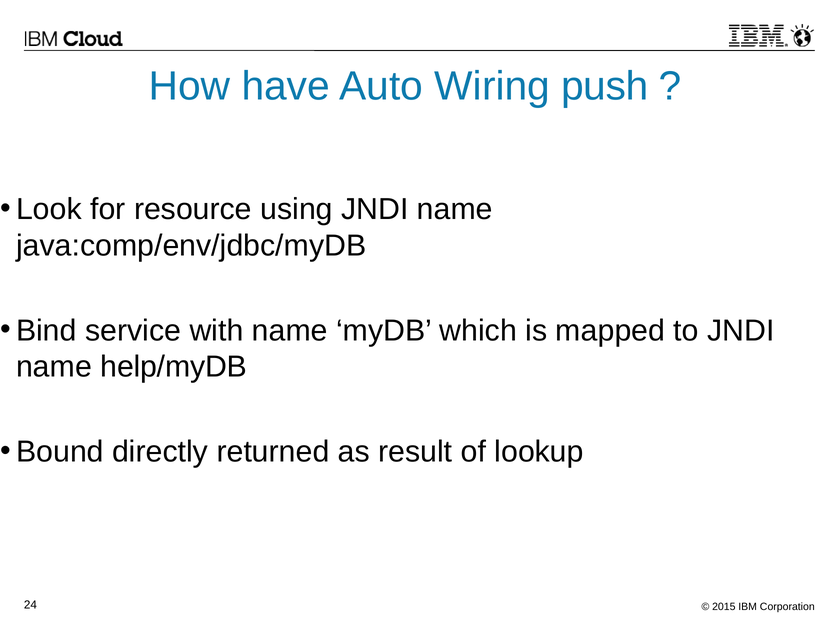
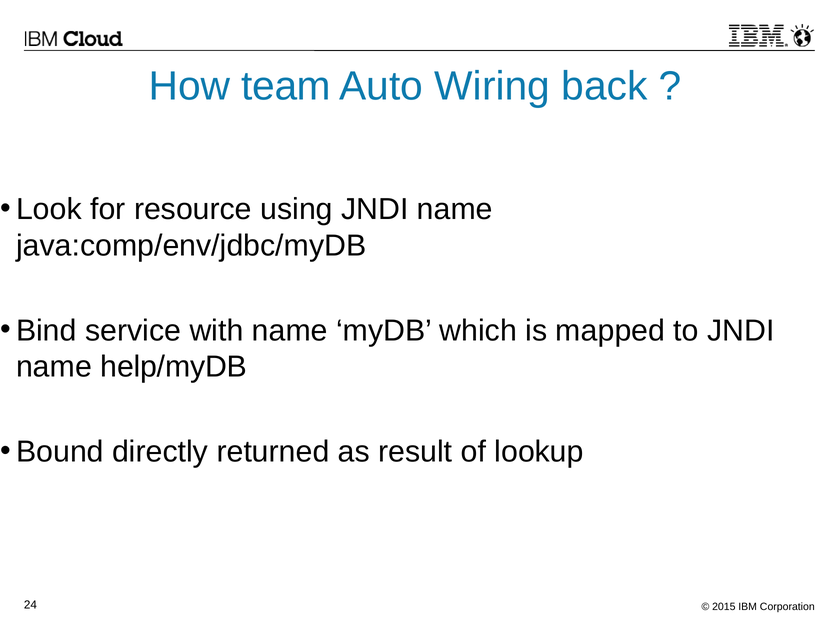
have: have -> team
push: push -> back
